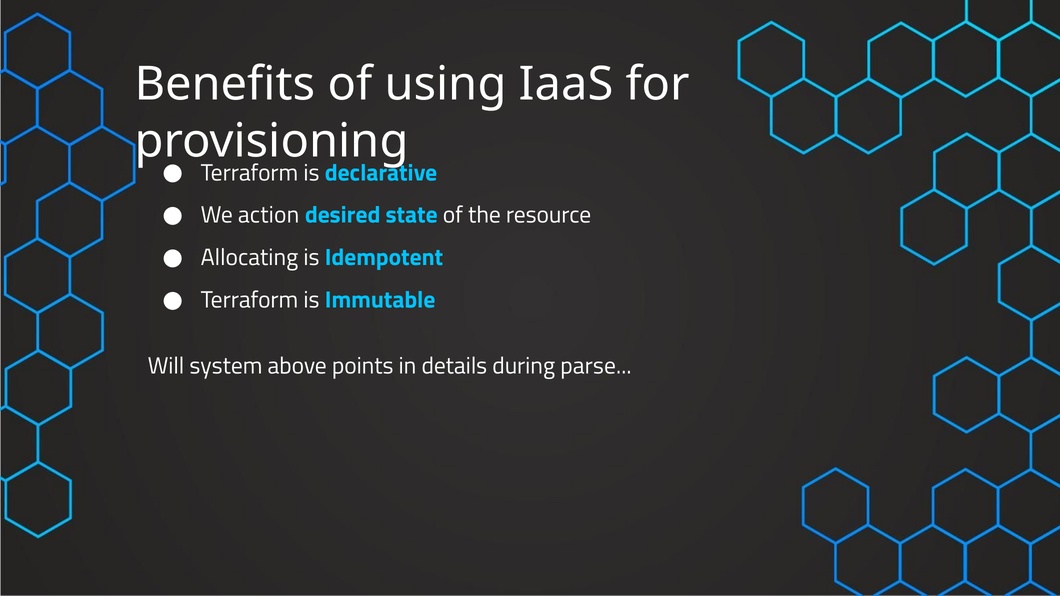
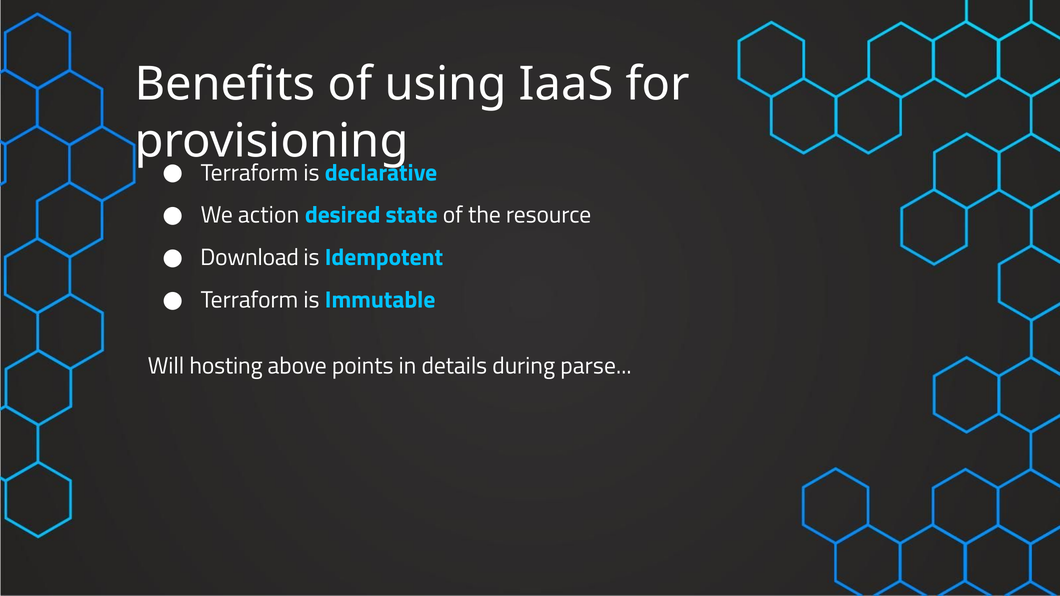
Allocating: Allocating -> Download
system: system -> hosting
